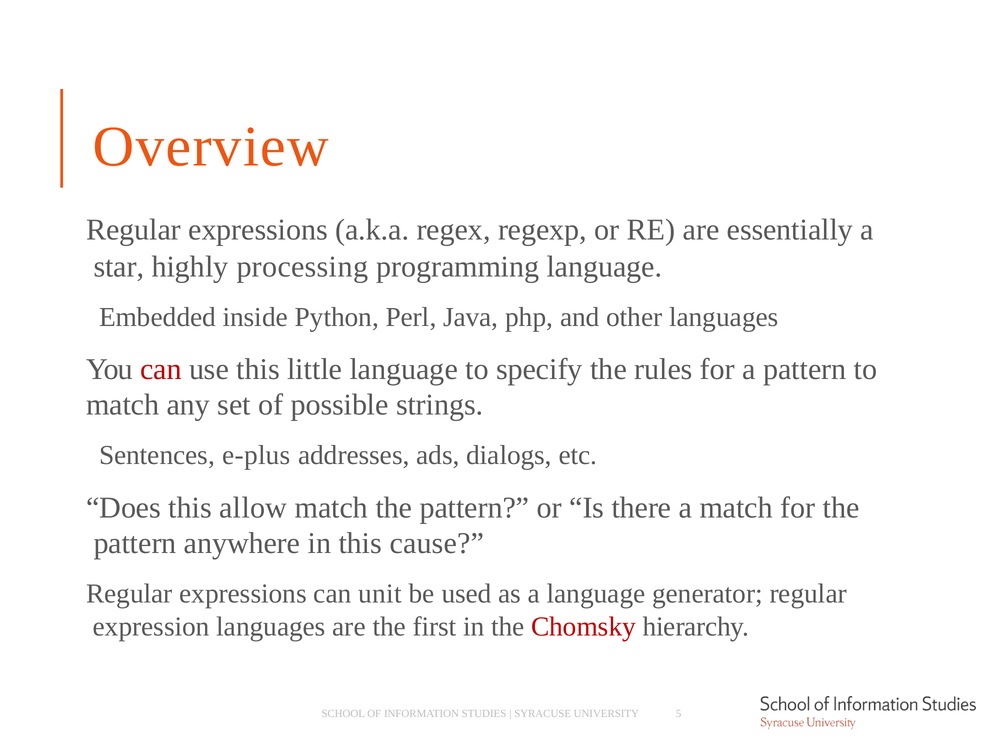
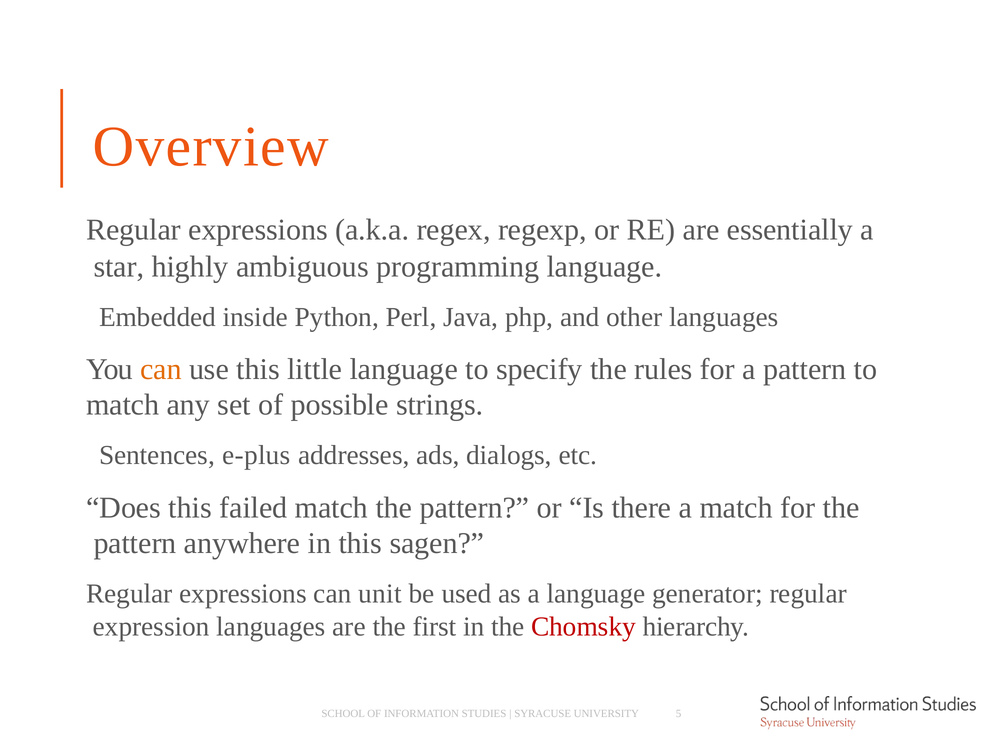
processing: processing -> ambiguous
can at (161, 369) colour: red -> orange
allow: allow -> failed
cause: cause -> sagen
